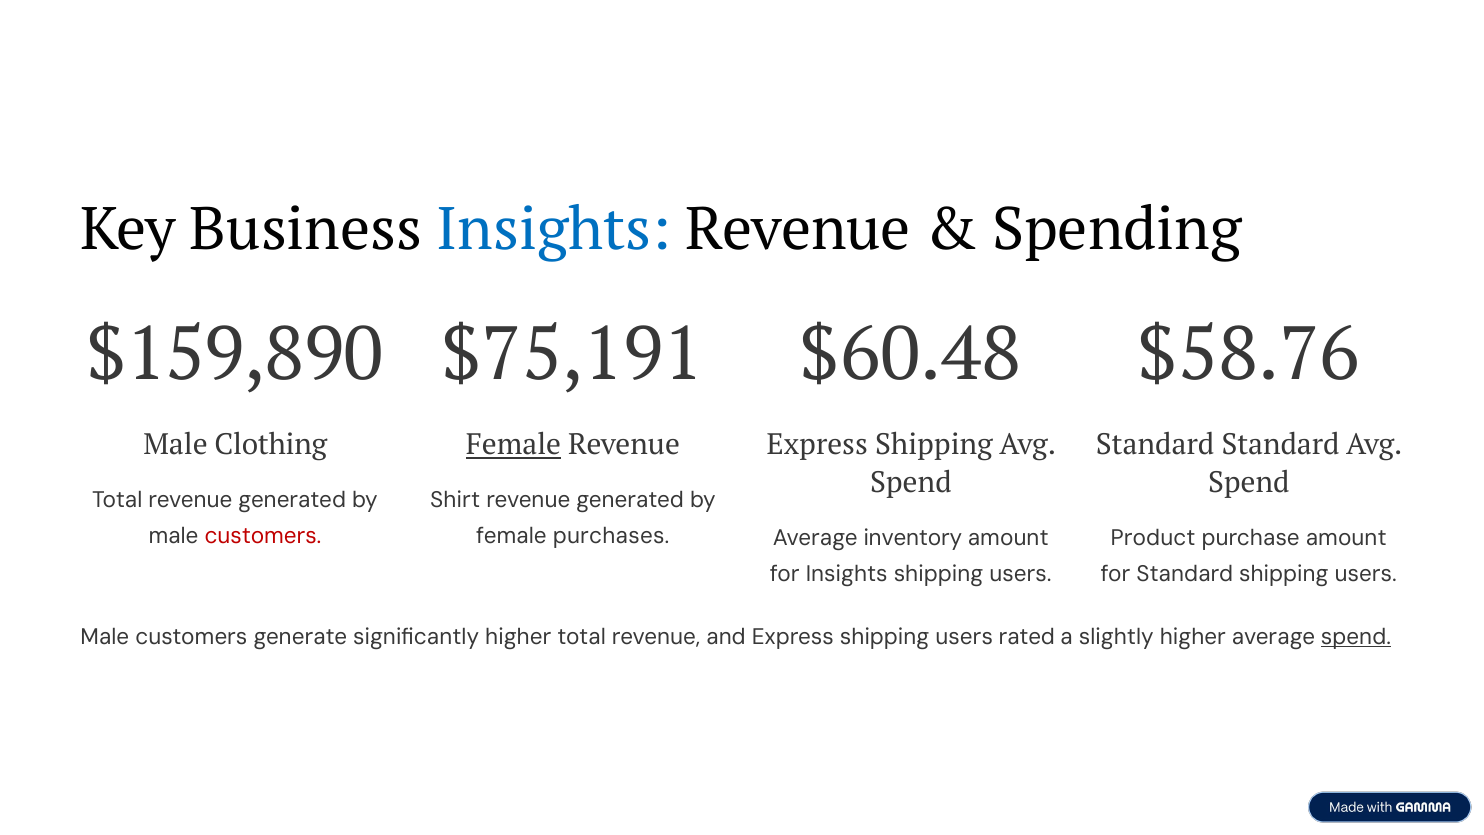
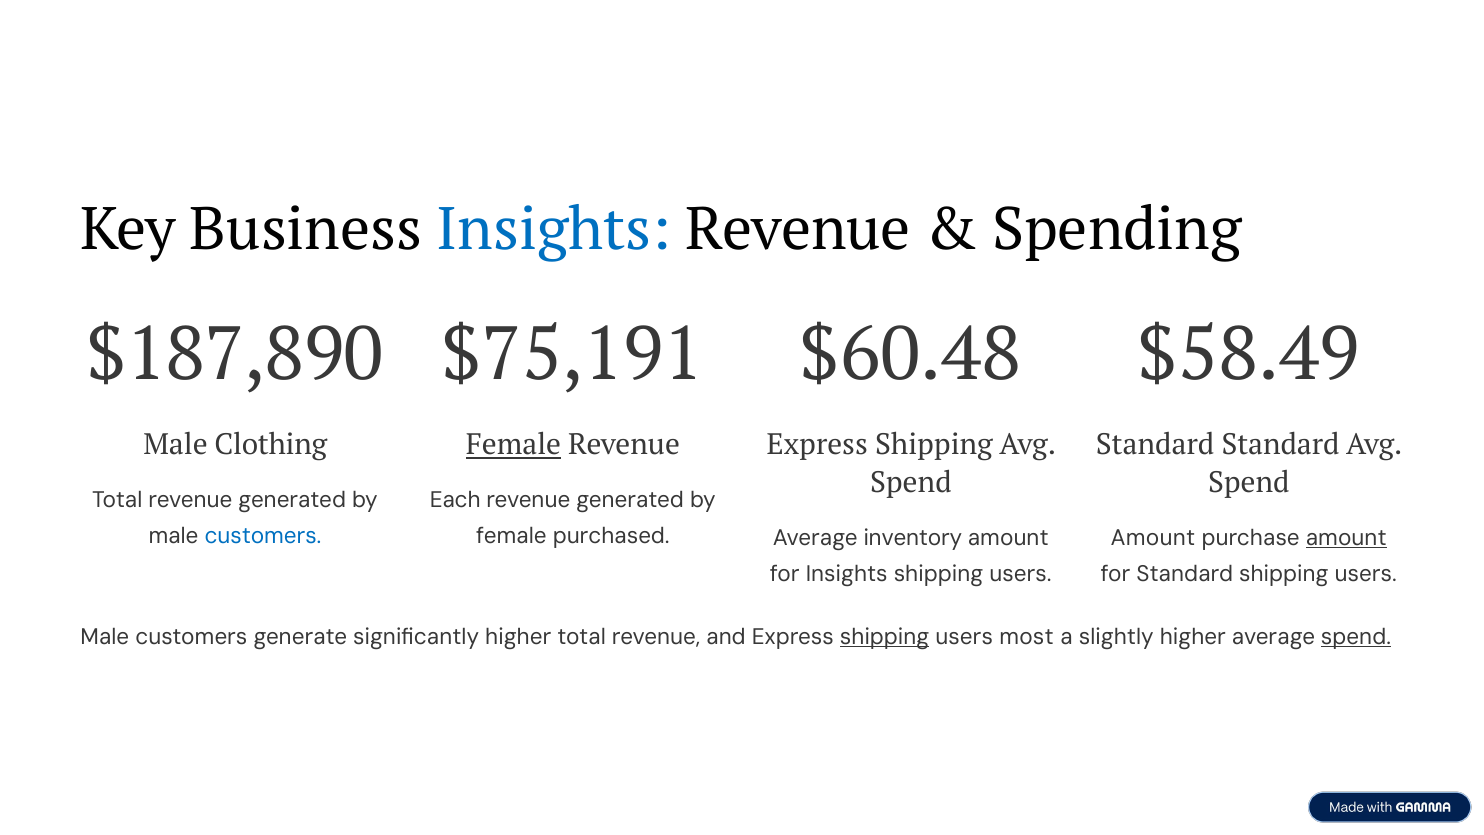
$159,890: $159,890 -> $187,890
$58.76: $58.76 -> $58.49
Shirt: Shirt -> Each
customers at (263, 536) colour: red -> blue
purchases: purchases -> purchased
Product at (1153, 537): Product -> Amount
amount at (1346, 537) underline: none -> present
shipping at (885, 637) underline: none -> present
rated: rated -> most
